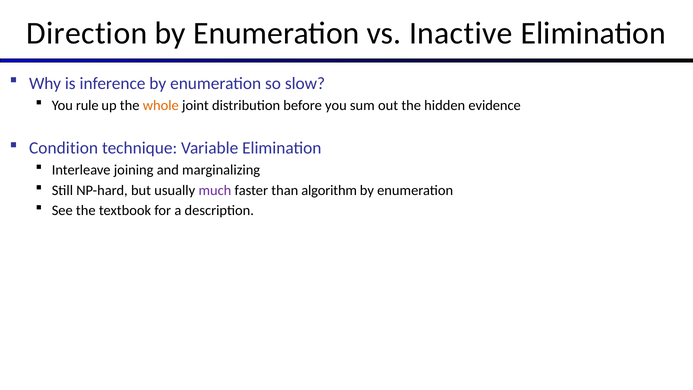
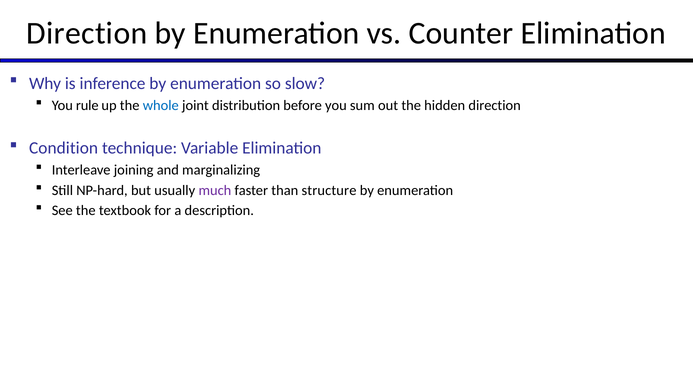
Inactive: Inactive -> Counter
whole colour: orange -> blue
hidden evidence: evidence -> direction
algorithm: algorithm -> structure
